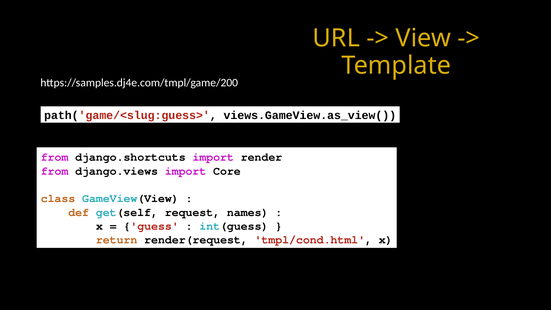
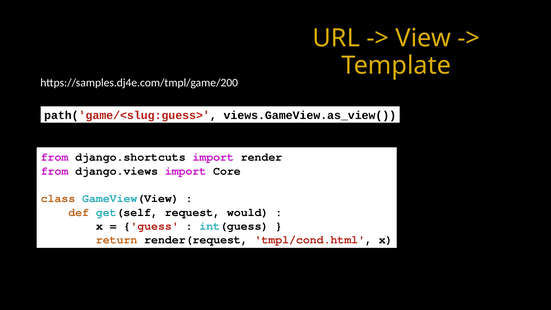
names: names -> would
